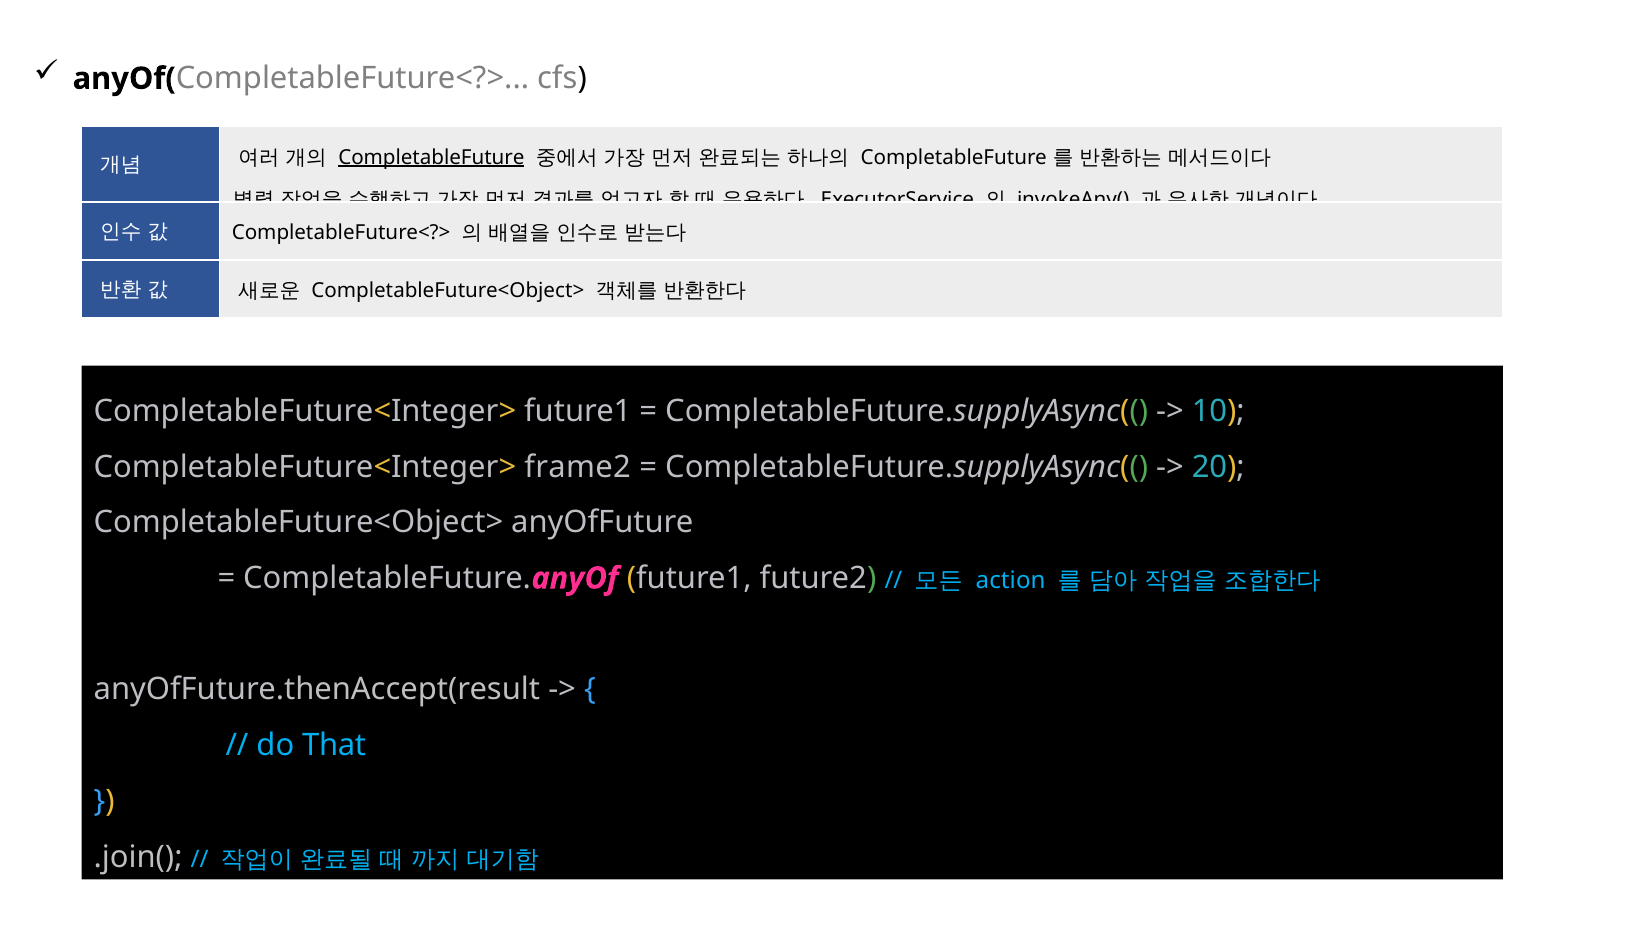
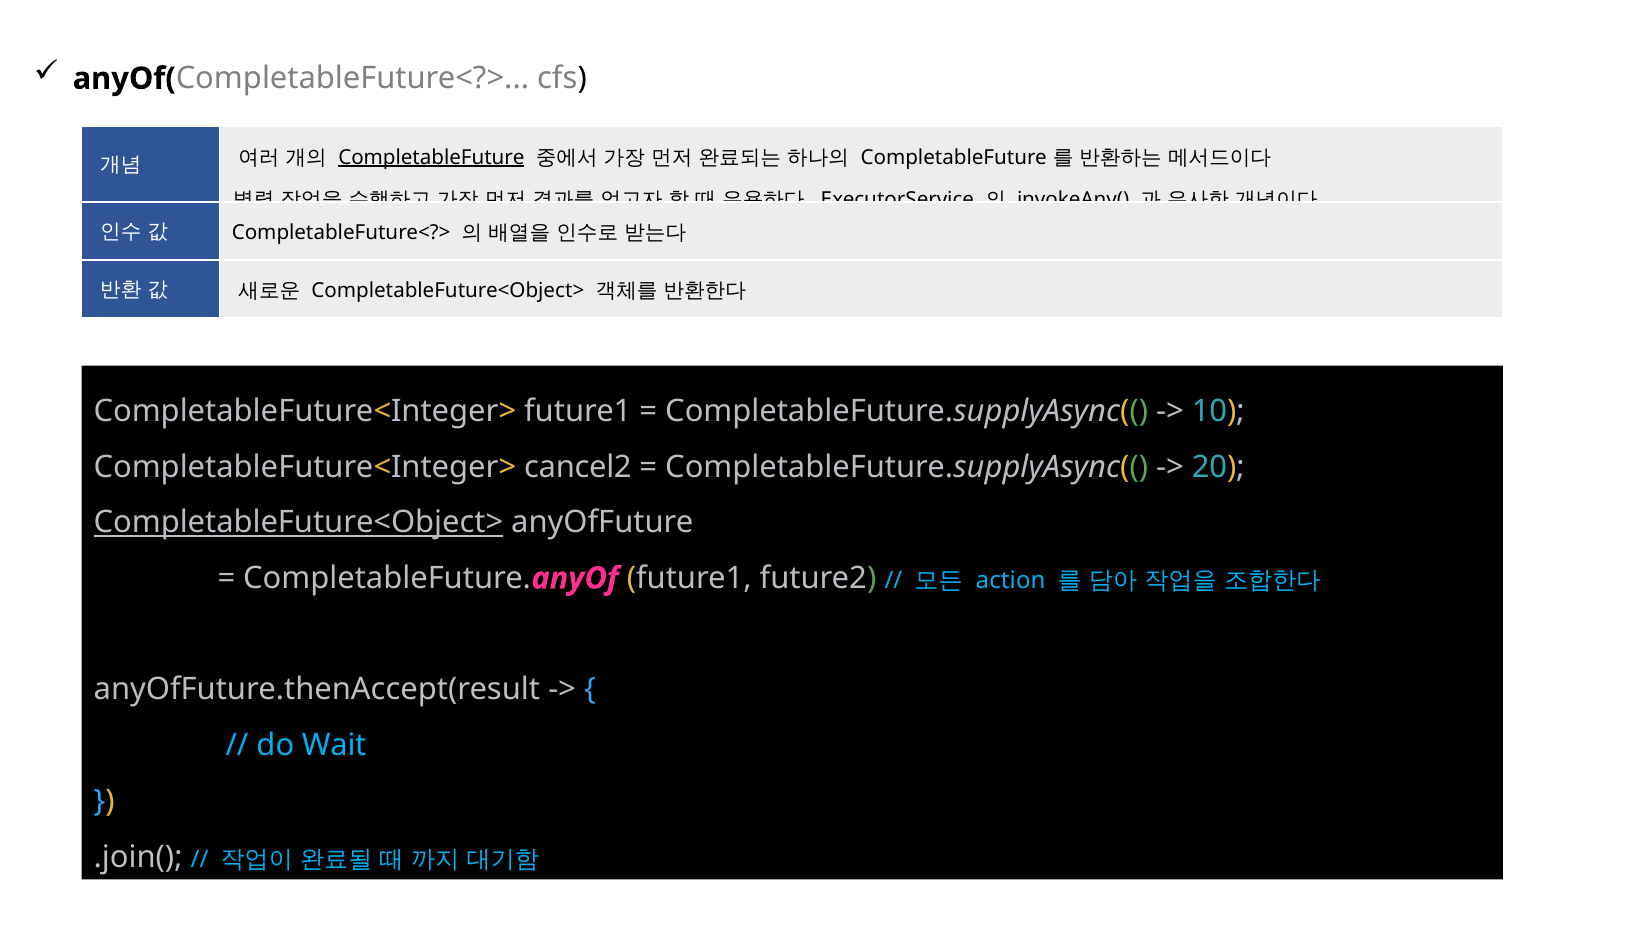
frame2: frame2 -> cancel2
CompletableFuture<Object> at (298, 522) underline: none -> present
That: That -> Wait
